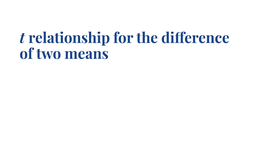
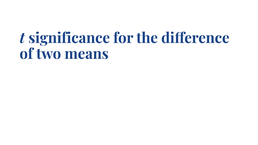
relationship: relationship -> significance
